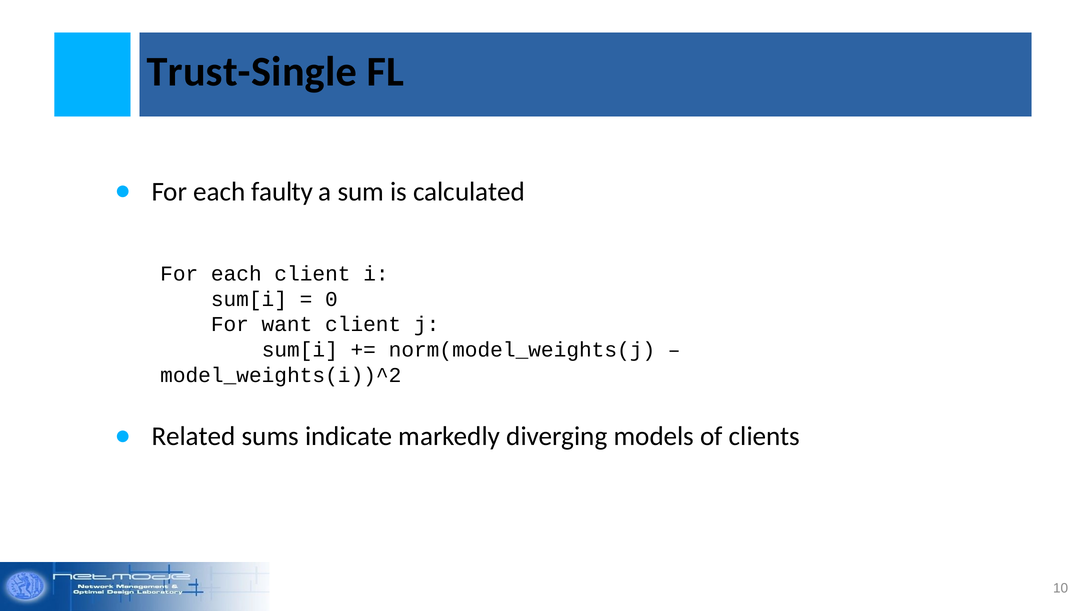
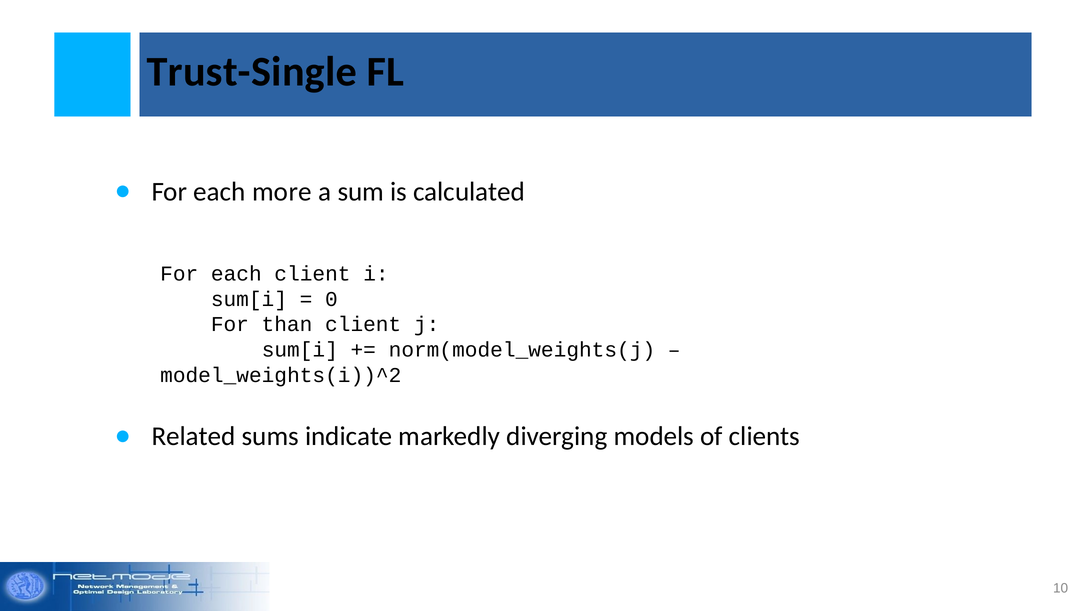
faulty: faulty -> more
want: want -> than
